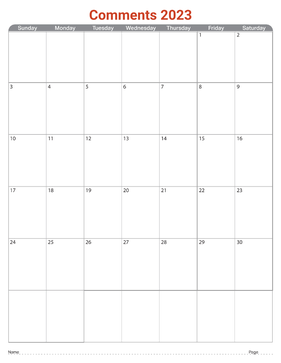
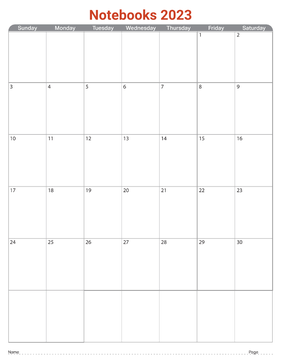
Comments: Comments -> Notebooks
